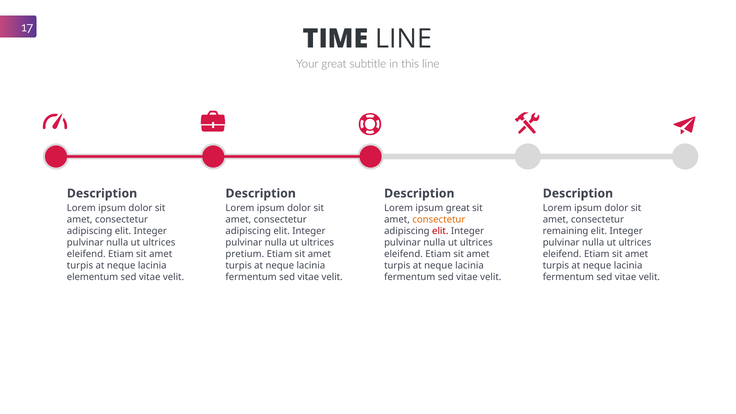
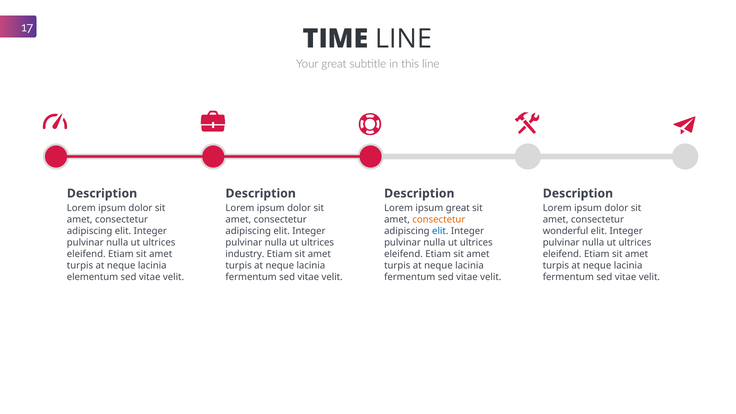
elit at (440, 231) colour: red -> blue
remaining: remaining -> wonderful
pretium: pretium -> industry
